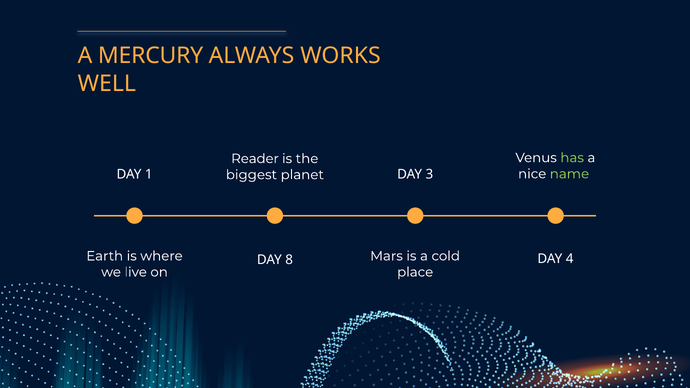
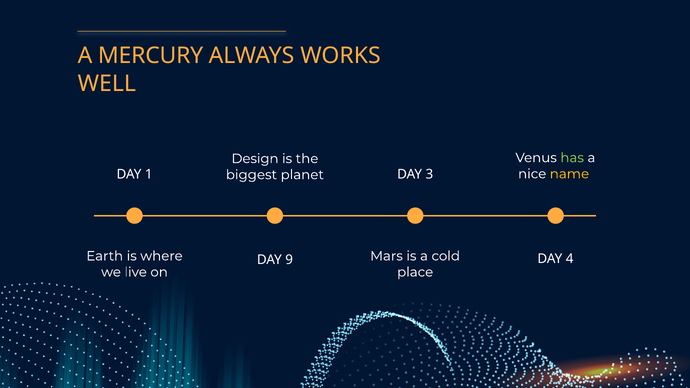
Reader: Reader -> Design
name colour: light green -> yellow
8: 8 -> 9
